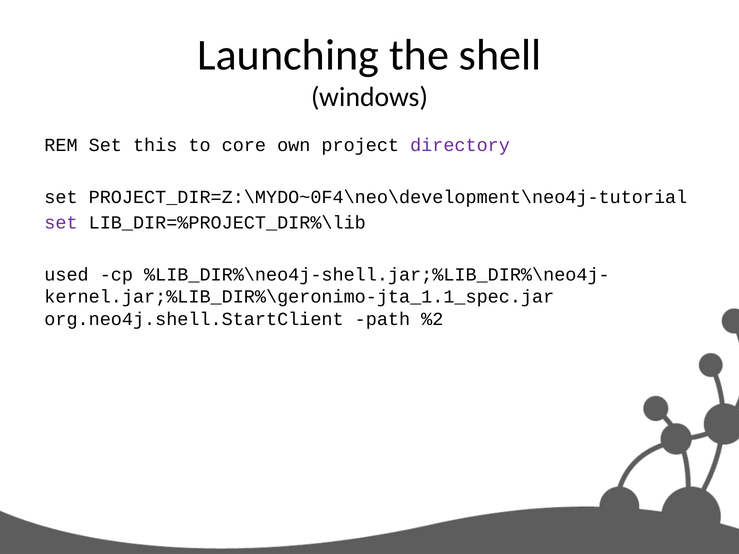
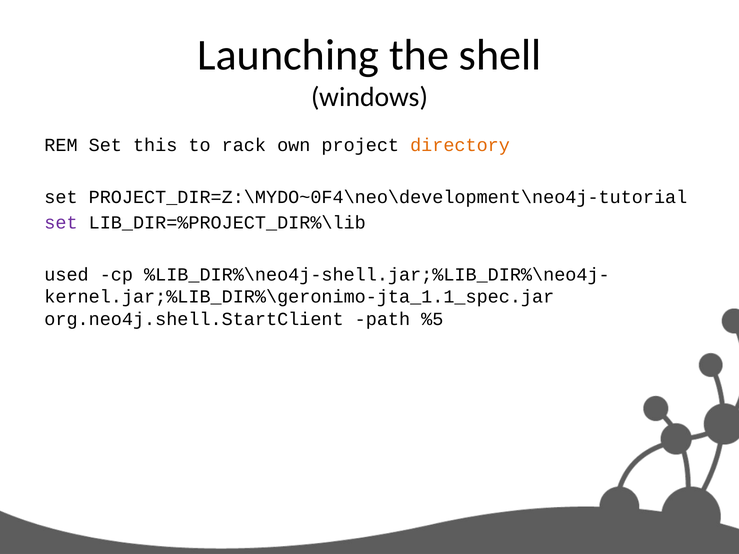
core: core -> rack
directory colour: purple -> orange
%2: %2 -> %5
